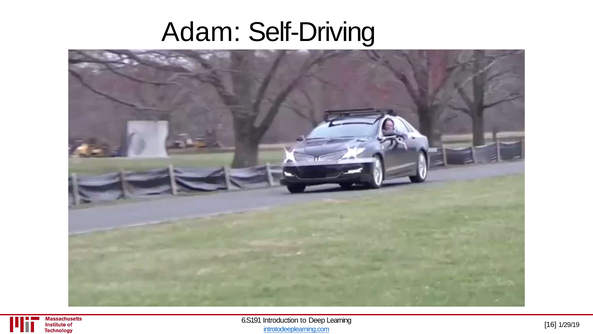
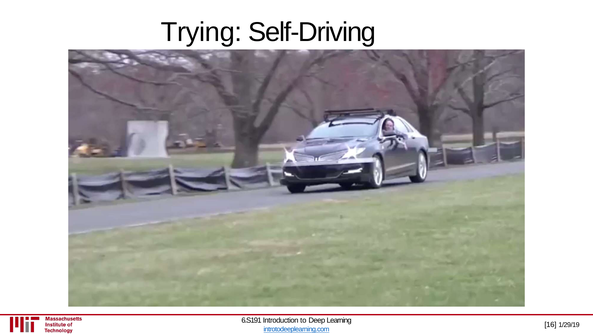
Adam: Adam -> Trying
